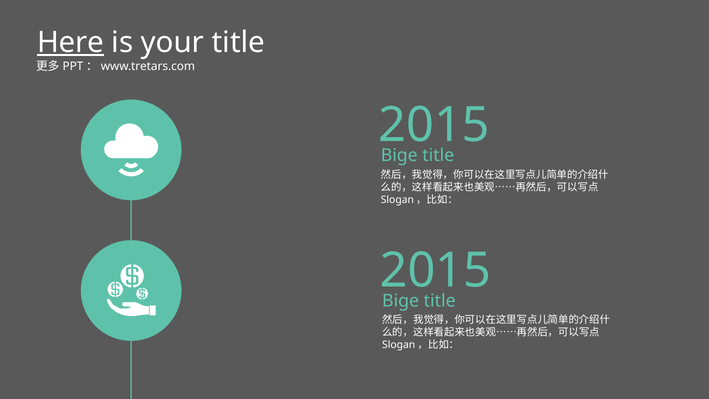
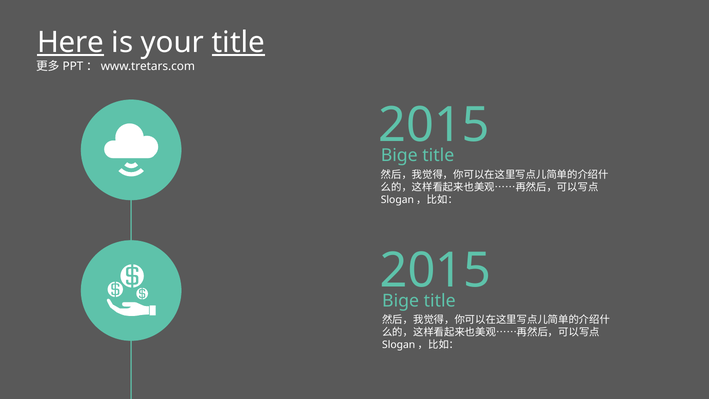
title at (238, 42) underline: none -> present
